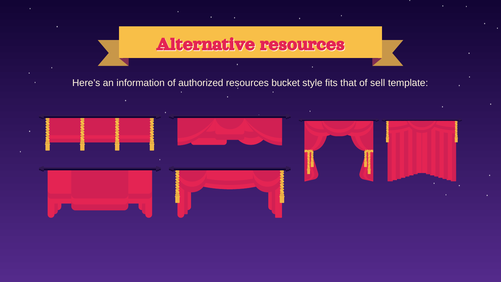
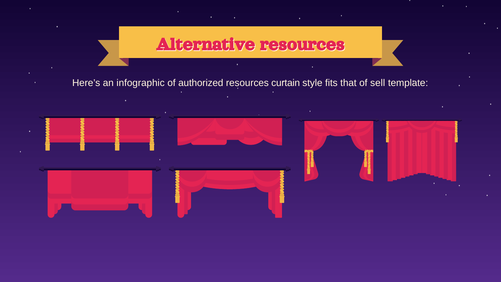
information: information -> infographic
bucket: bucket -> curtain
